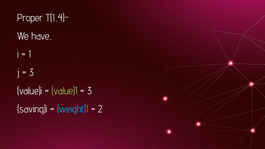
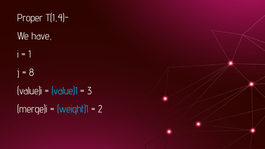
3 at (32, 73): 3 -> 8
value)1 colour: light green -> light blue
saving)i: saving)i -> merge)i
